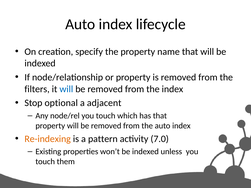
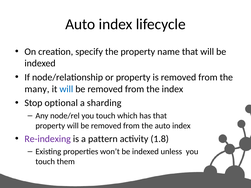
filters: filters -> many
adjacent: adjacent -> sharding
Re-indexing colour: orange -> purple
7.0: 7.0 -> 1.8
